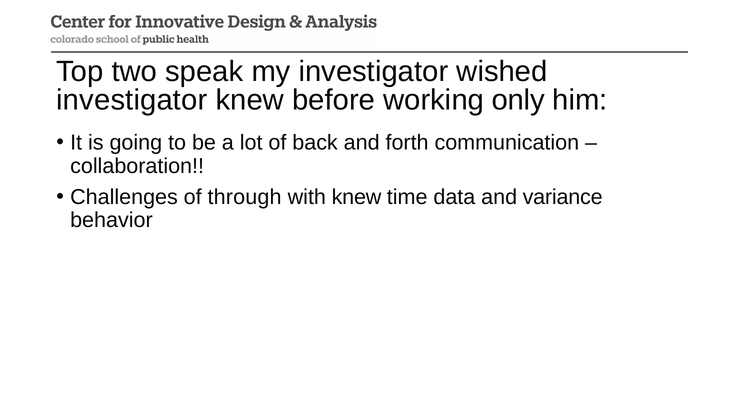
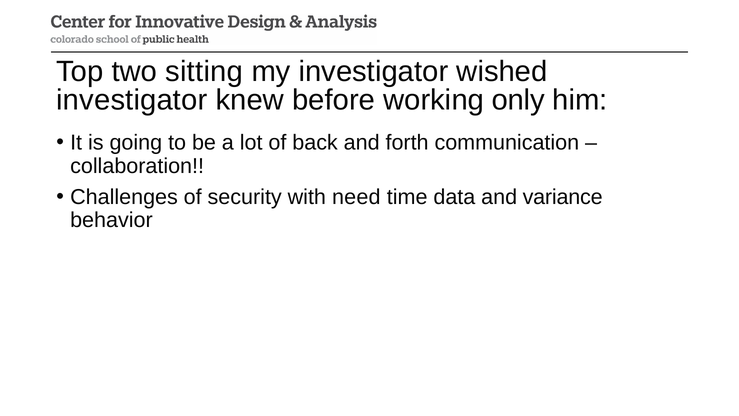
speak: speak -> sitting
through: through -> security
with knew: knew -> need
